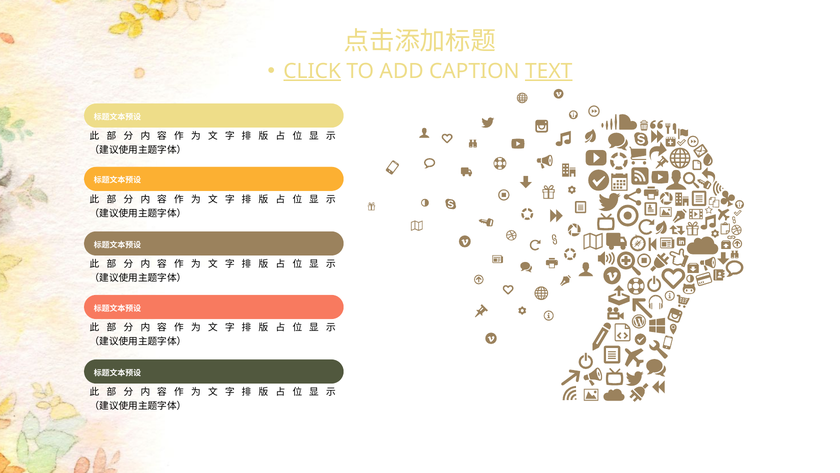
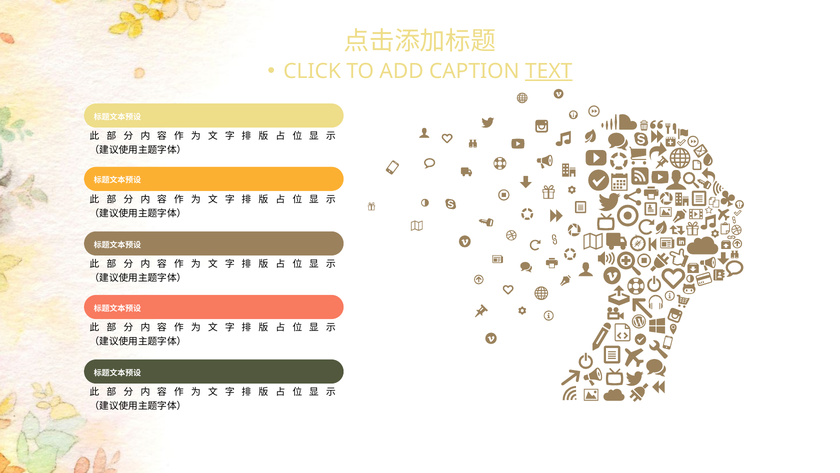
CLICK underline: present -> none
